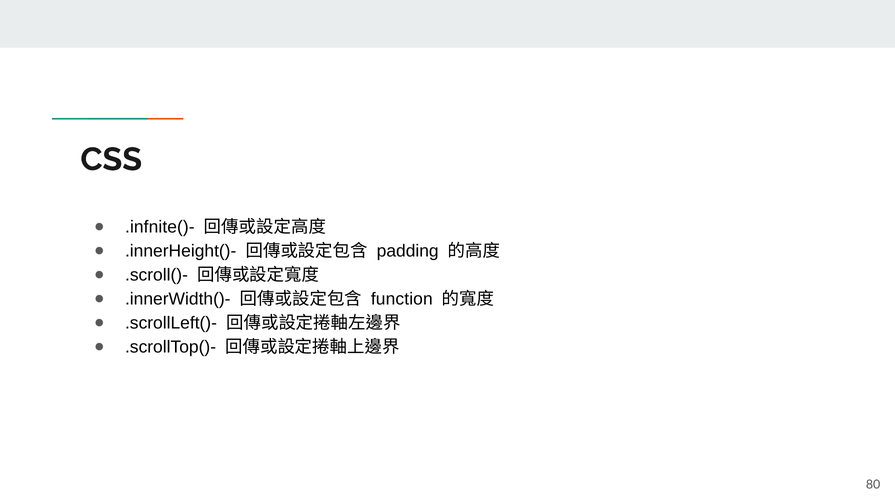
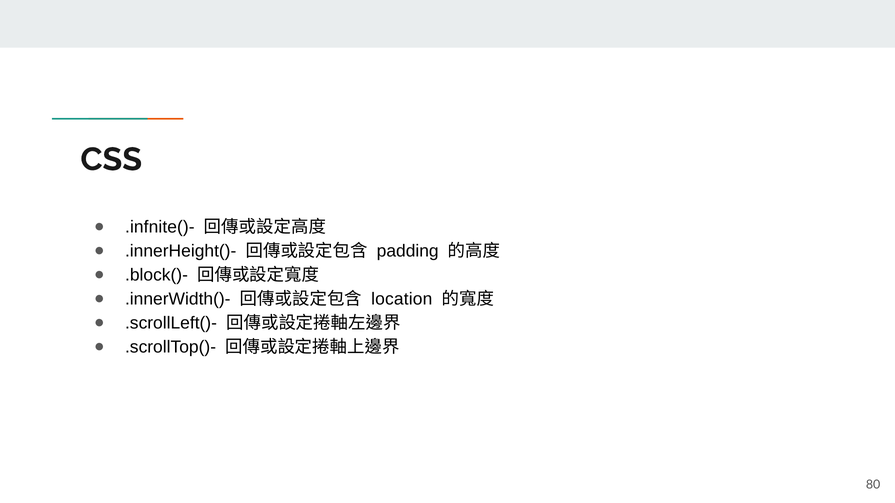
.scroll()-: .scroll()- -> .block()-
function: function -> location
